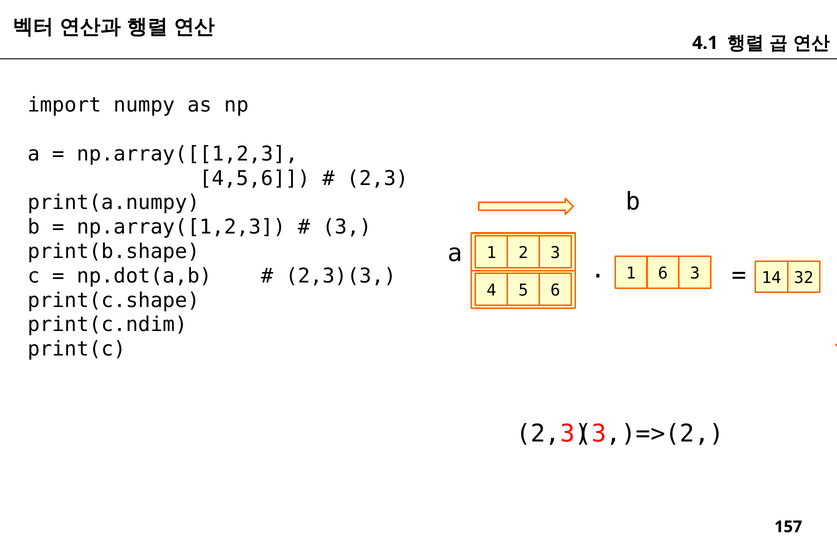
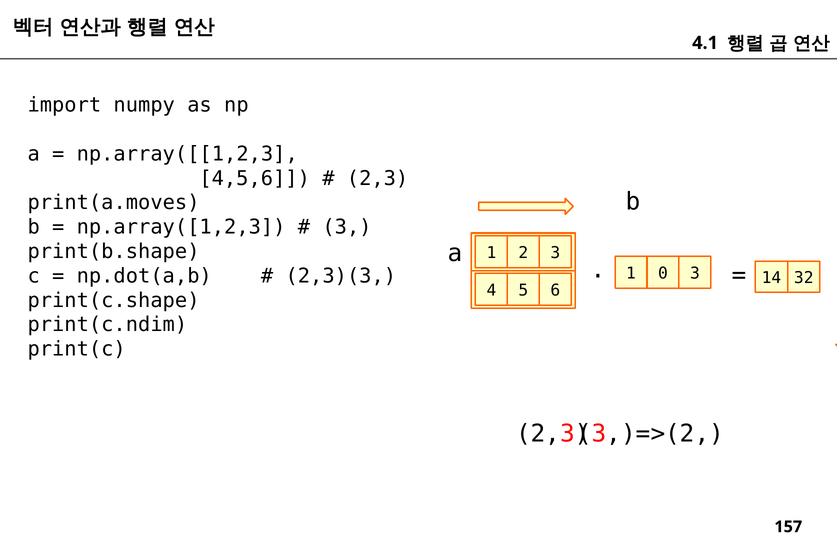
print(a.numpy: print(a.numpy -> print(a.moves
1 6: 6 -> 0
